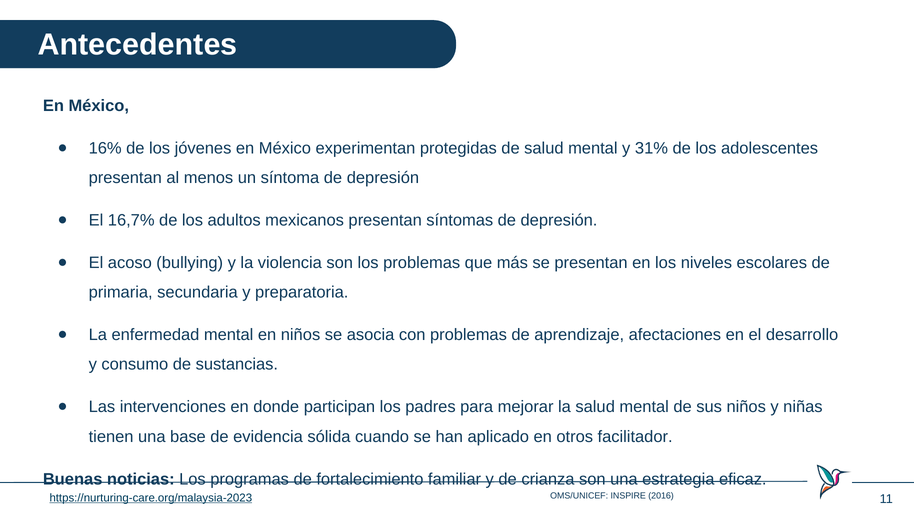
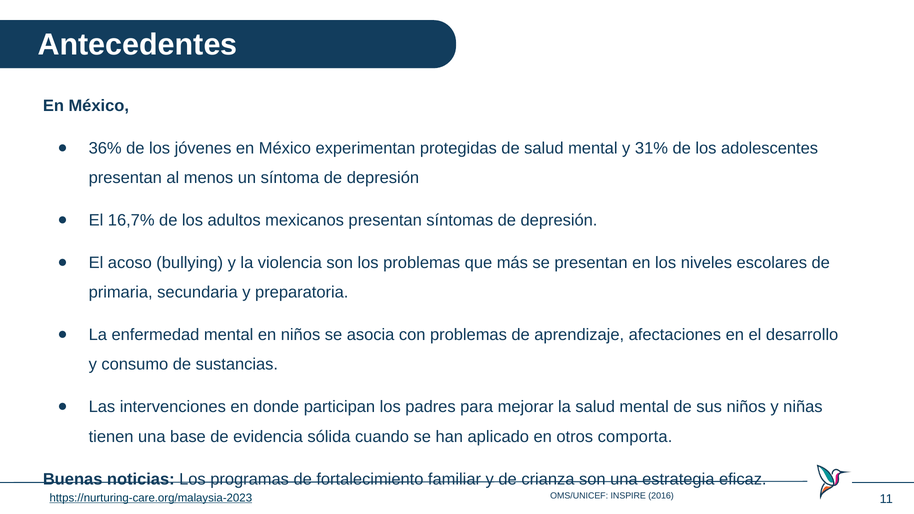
16%: 16% -> 36%
facilitador: facilitador -> comporta
